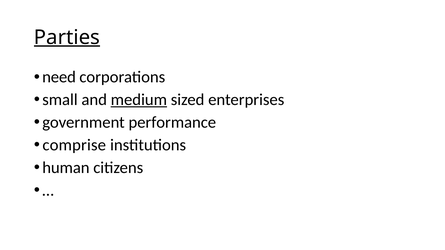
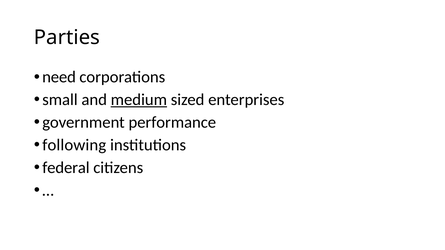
Parties underline: present -> none
comprise: comprise -> following
human: human -> federal
